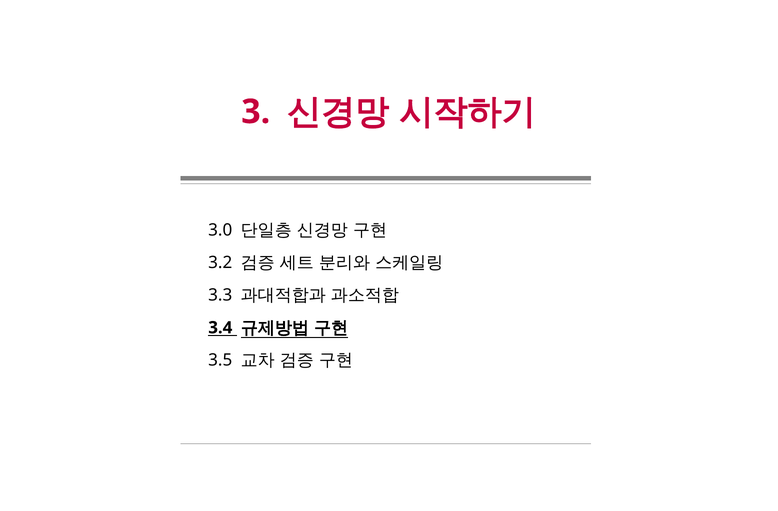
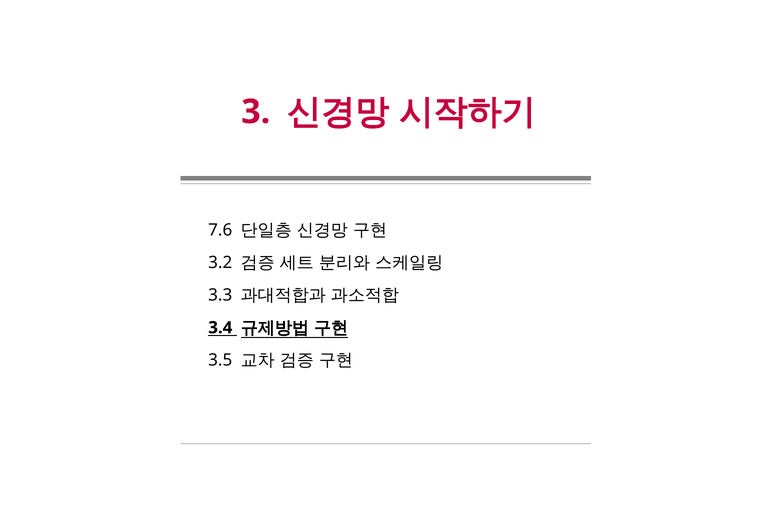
3.0: 3.0 -> 7.6
